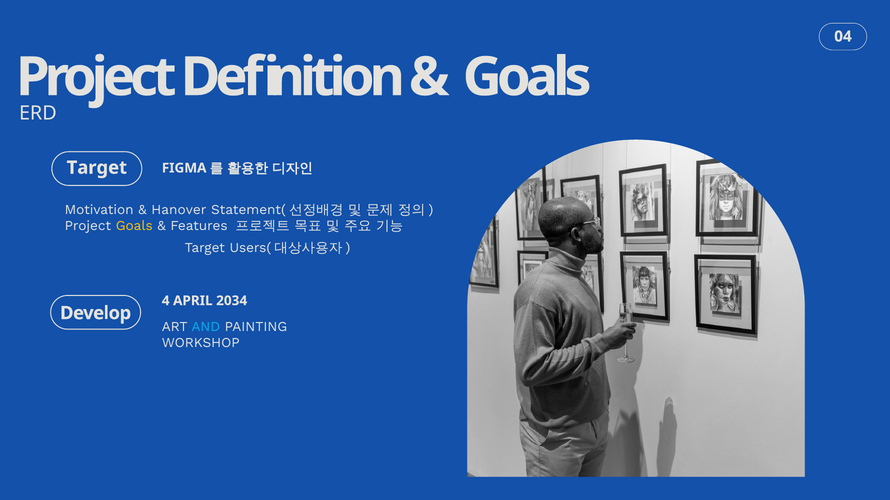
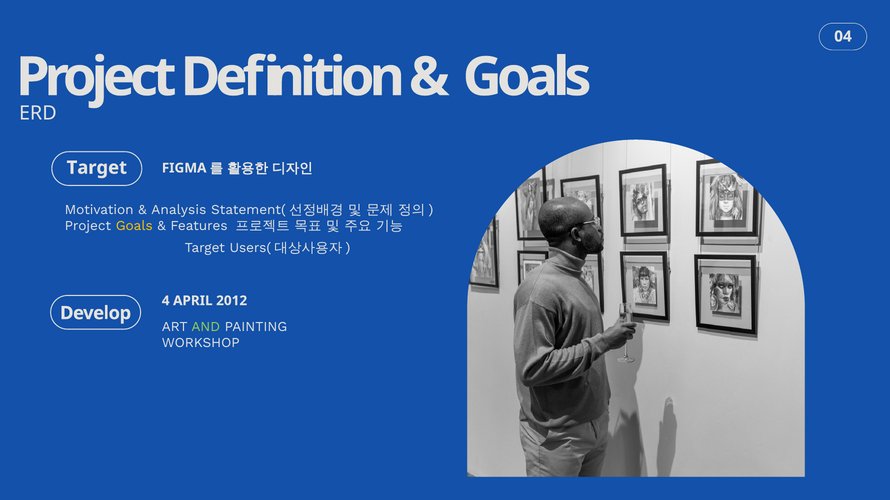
Hanover: Hanover -> Analysis
2034: 2034 -> 2012
AND colour: light blue -> light green
